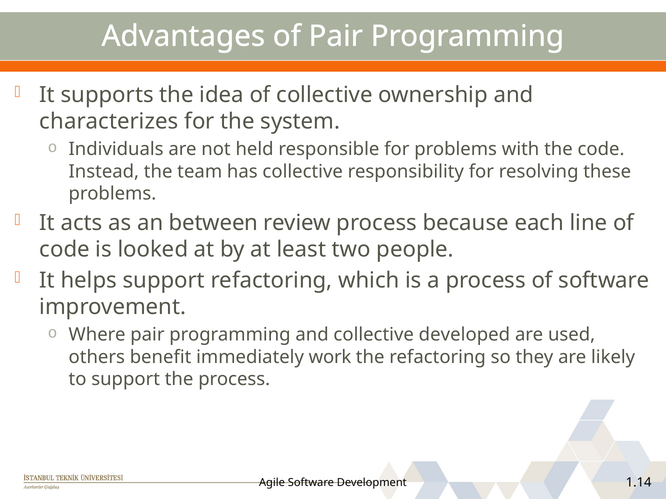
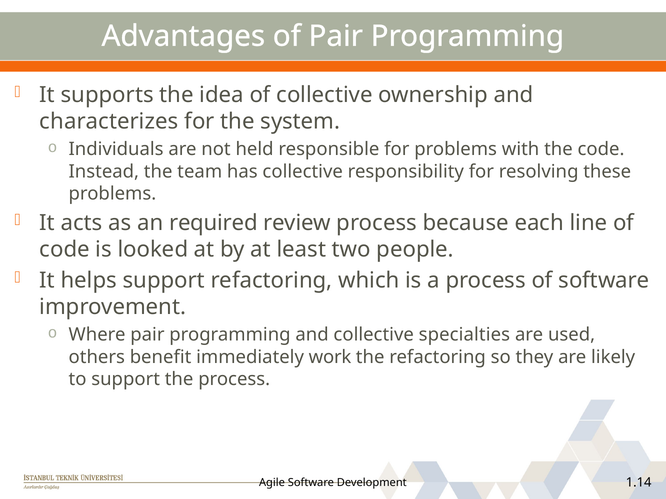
between: between -> required
developed: developed -> specialties
